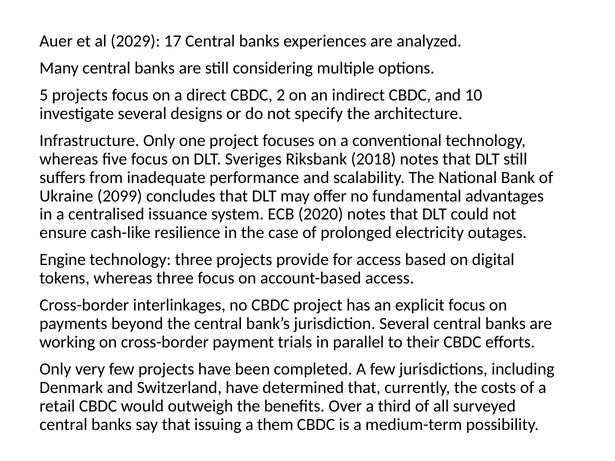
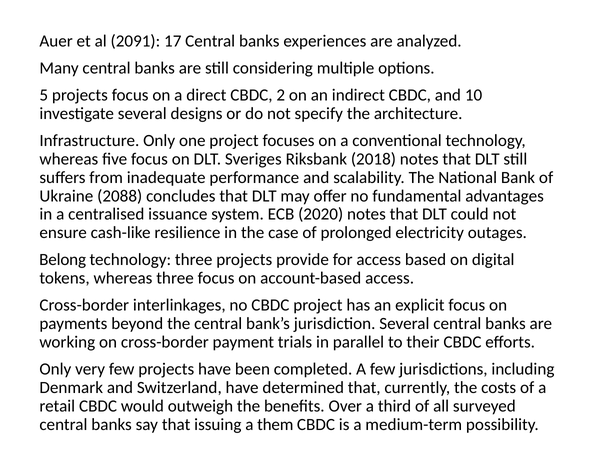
2029: 2029 -> 2091
2099: 2099 -> 2088
Engine: Engine -> Belong
